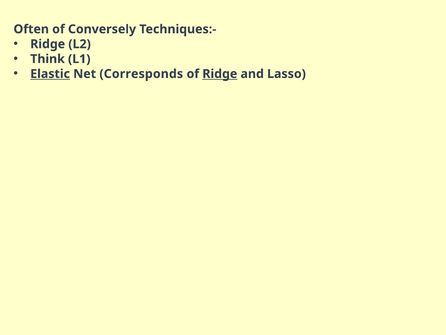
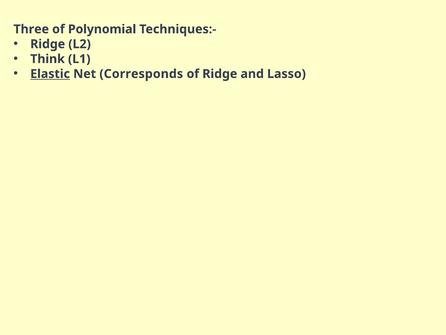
Often: Often -> Three
Conversely: Conversely -> Polynomial
Ridge at (220, 74) underline: present -> none
